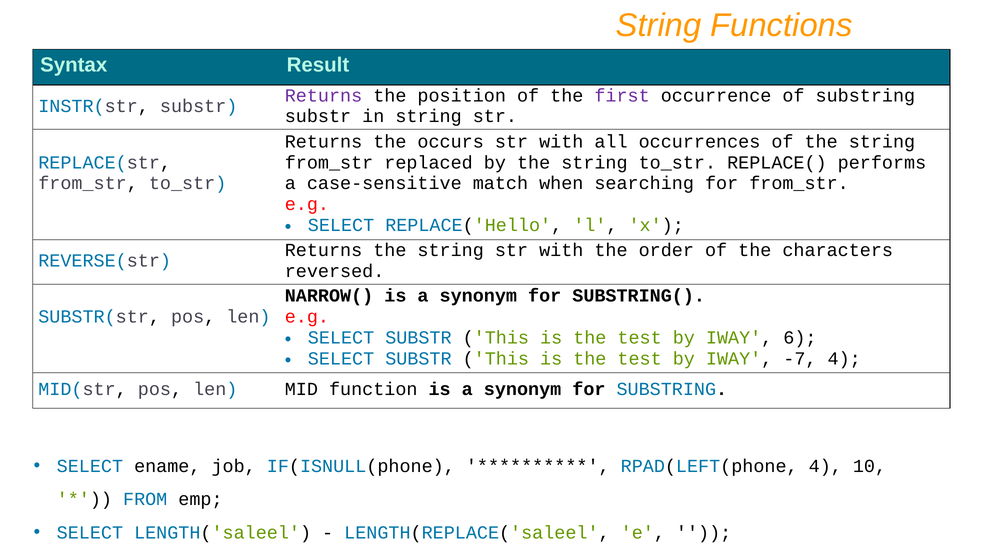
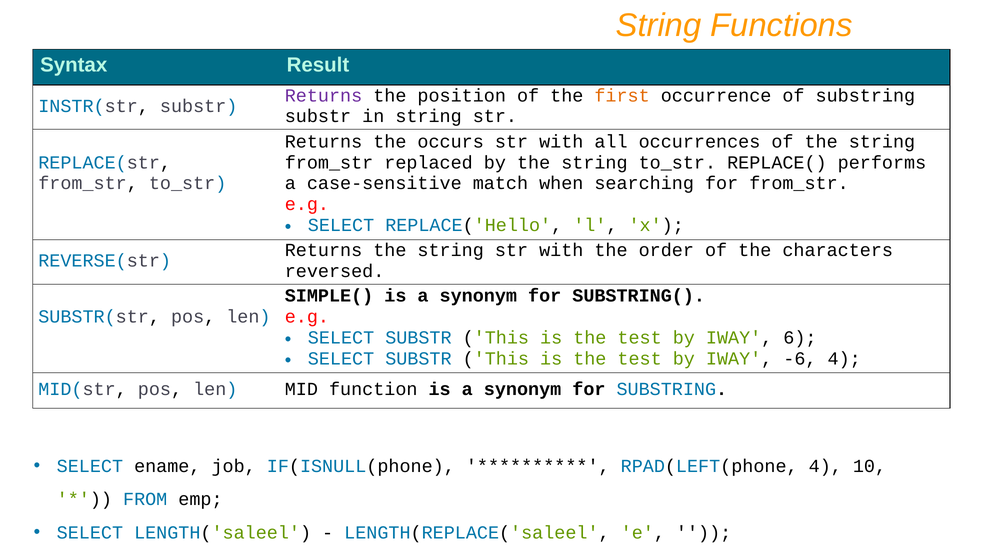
first colour: purple -> orange
NARROW(: NARROW( -> SIMPLE(
-7: -7 -> -6
